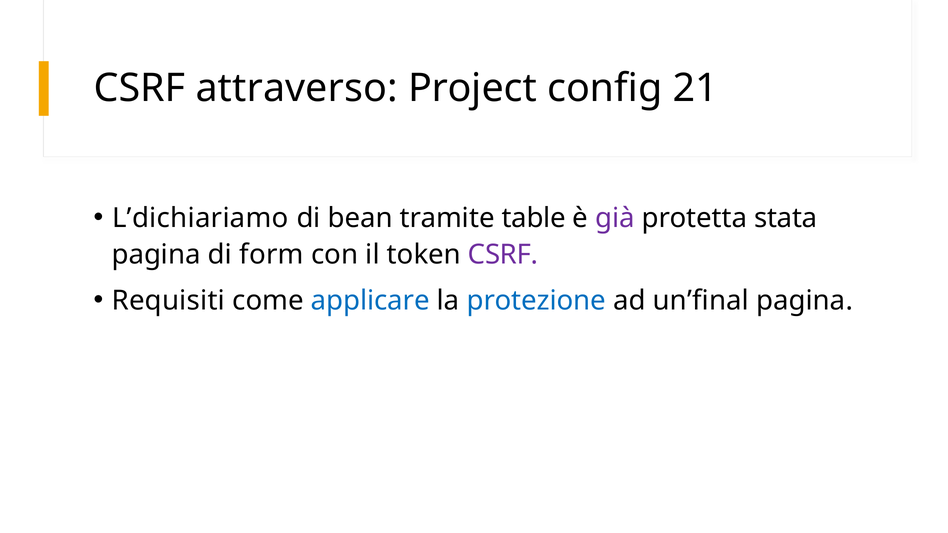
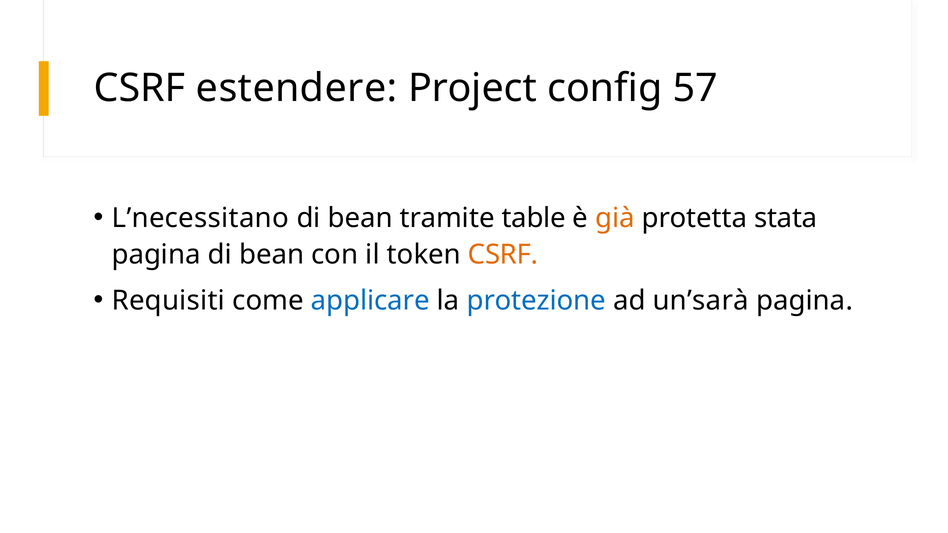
attraverso: attraverso -> estendere
21: 21 -> 57
L’dichiariamo: L’dichiariamo -> L’necessitano
già colour: purple -> orange
pagina di form: form -> bean
CSRF at (503, 255) colour: purple -> orange
un’final: un’final -> un’sarà
